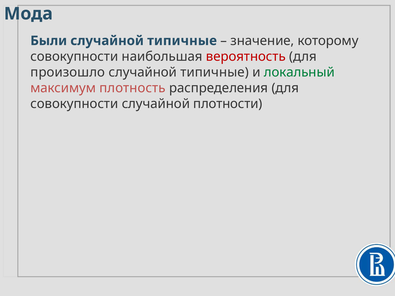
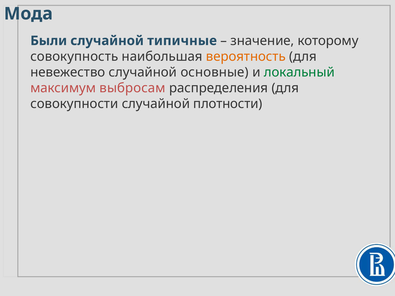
совокупности at (74, 57): совокупности -> совокупность
вероятность colour: red -> orange
произошло: произошло -> невежество
типичные at (215, 72): типичные -> основные
плотность: плотность -> выбросам
